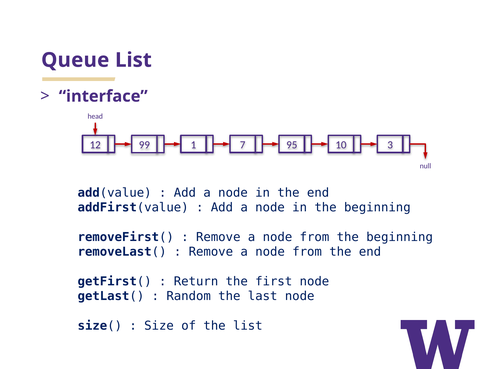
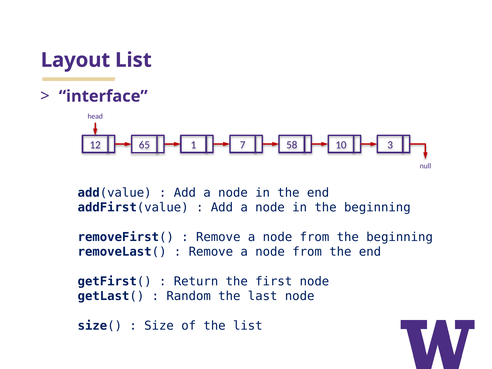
Queue: Queue -> Layout
99: 99 -> 65
95: 95 -> 58
